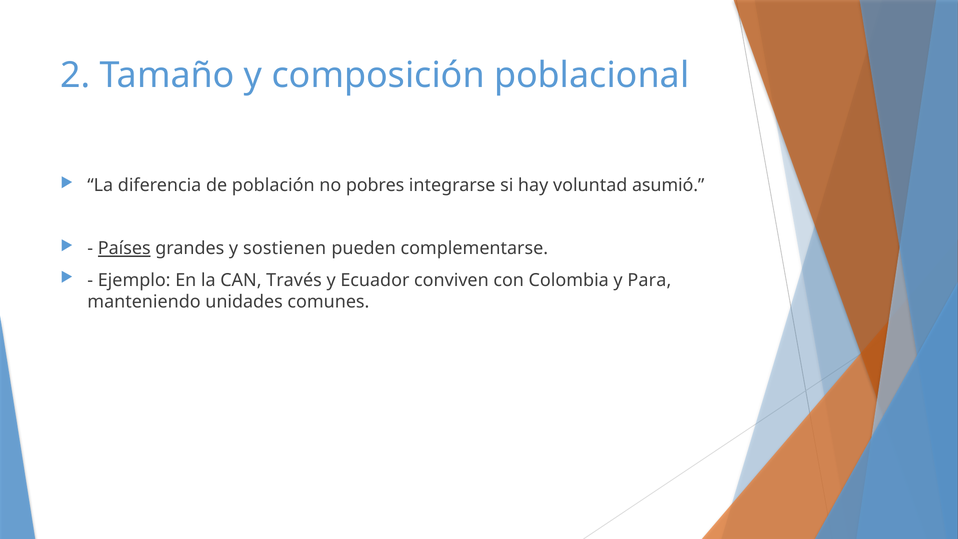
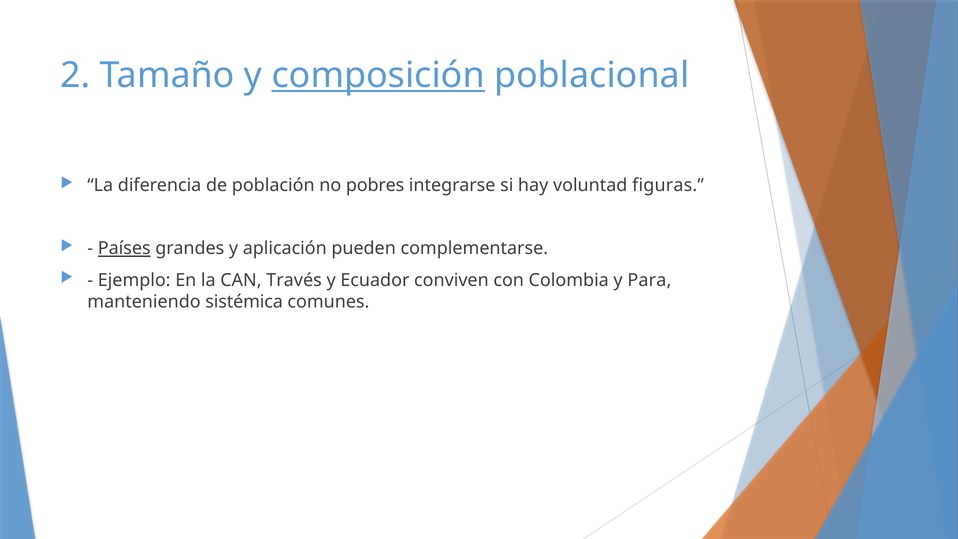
composición underline: none -> present
asumió: asumió -> figuras
sostienen: sostienen -> aplicación
unidades: unidades -> sistémica
